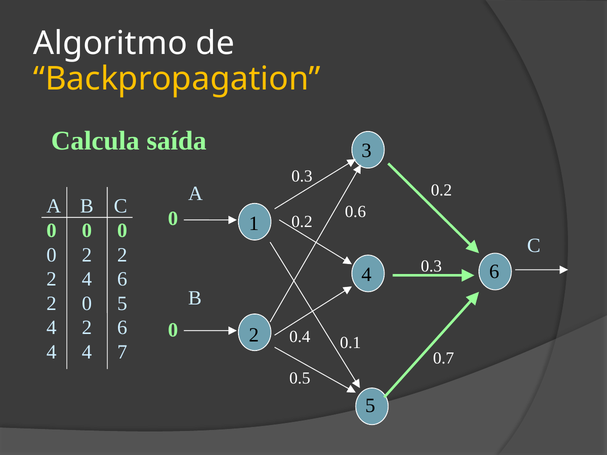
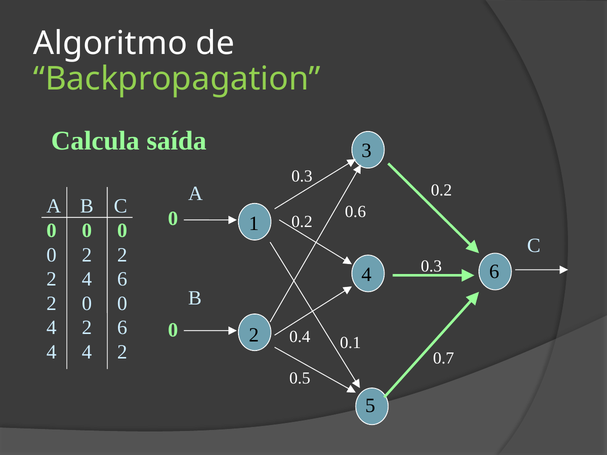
Backpropagation colour: yellow -> light green
2 0 5: 5 -> 0
4 4 7: 7 -> 2
